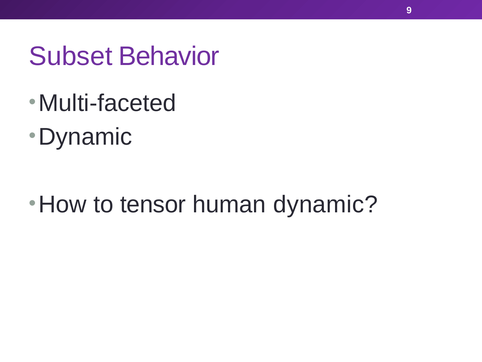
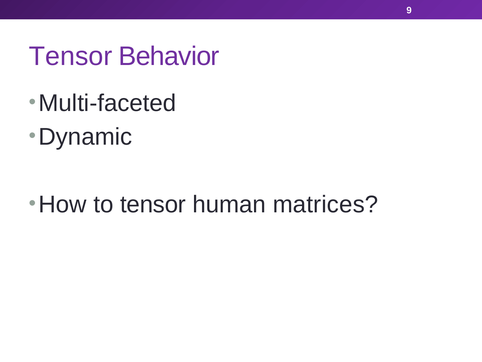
Subset at (71, 56): Subset -> Tensor
human dynamic: dynamic -> matrices
